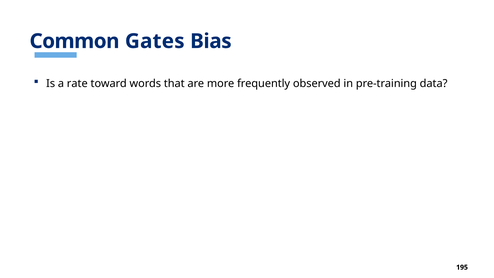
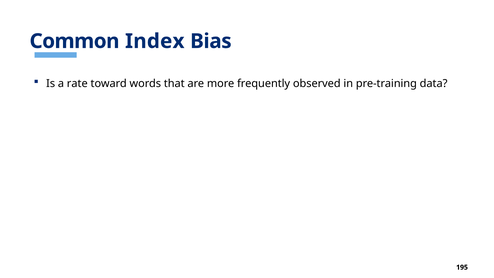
Gates: Gates -> Index
